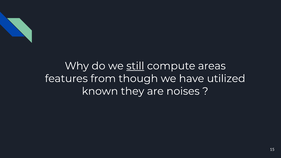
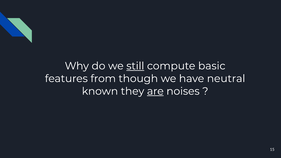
areas: areas -> basic
utilized: utilized -> neutral
are underline: none -> present
